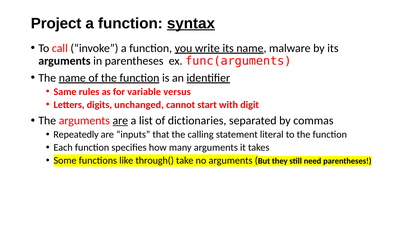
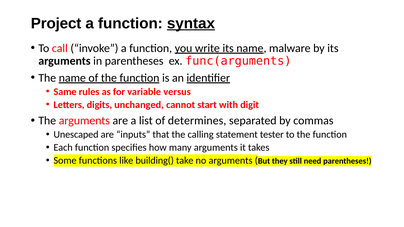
are at (120, 121) underline: present -> none
dictionaries: dictionaries -> determines
Repeatedly: Repeatedly -> Unescaped
literal: literal -> tester
through(: through( -> building(
